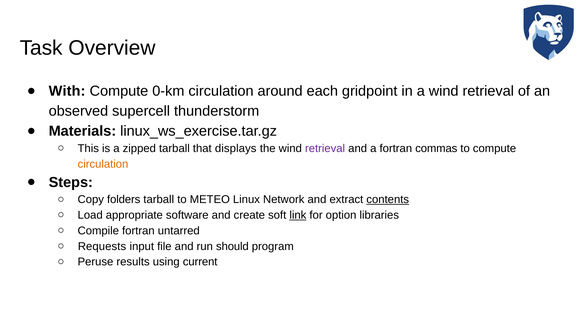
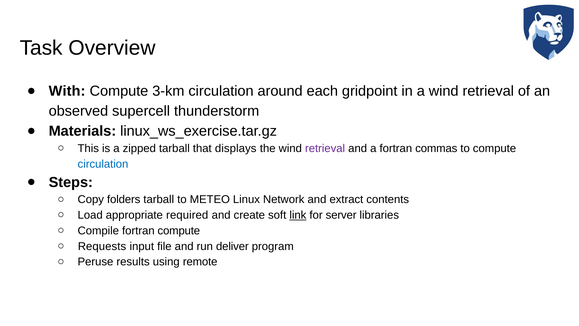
0-km: 0-km -> 3-km
circulation at (103, 164) colour: orange -> blue
contents underline: present -> none
software: software -> required
option: option -> server
fortran untarred: untarred -> compute
should: should -> deliver
current: current -> remote
